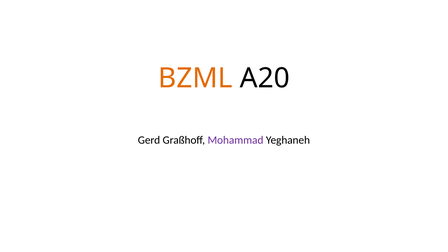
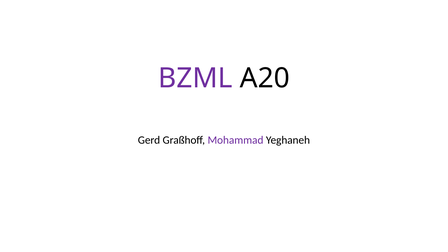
BZML colour: orange -> purple
